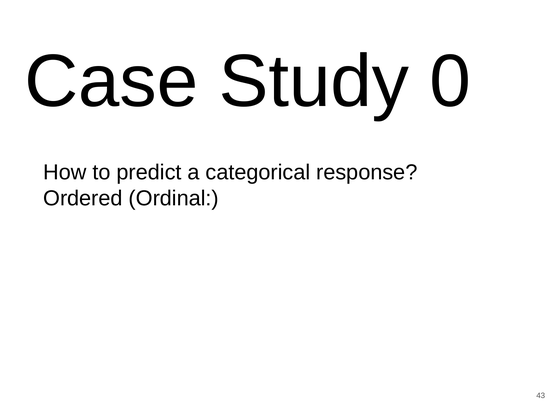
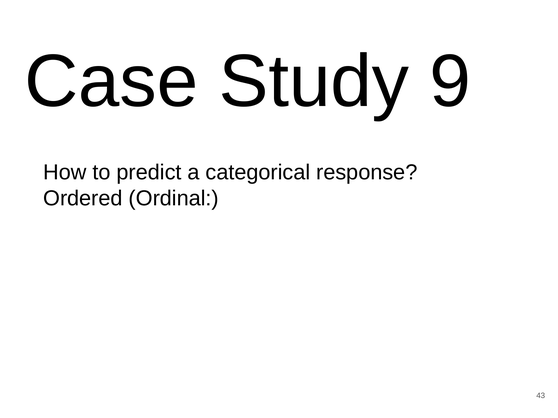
0: 0 -> 9
